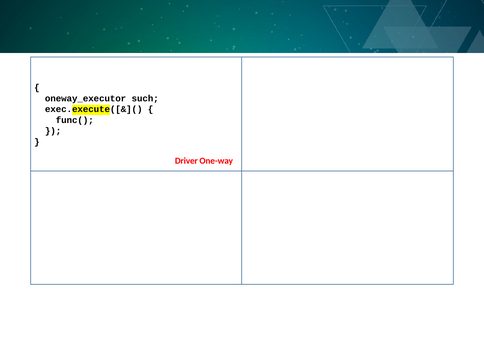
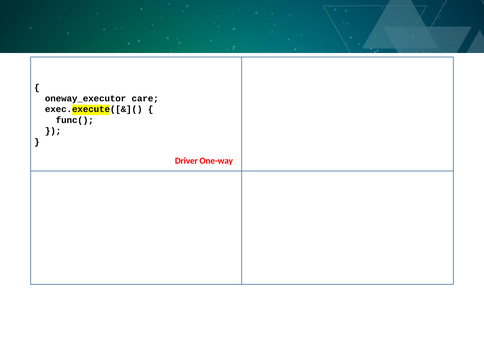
such: such -> care
